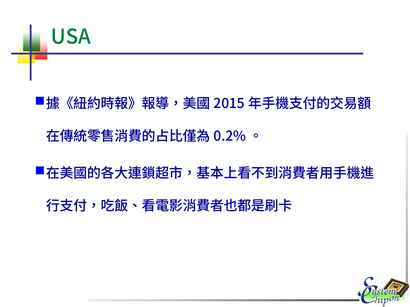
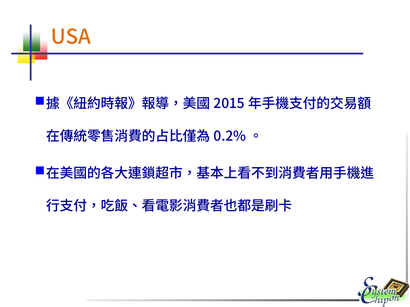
USA colour: green -> orange
